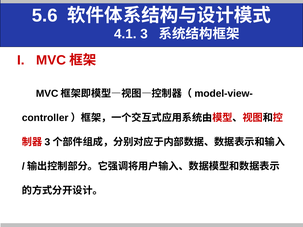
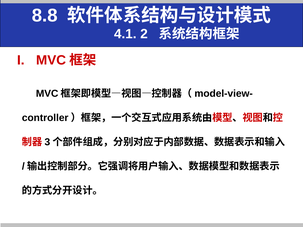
5.6: 5.6 -> 8.8
3: 3 -> 2
